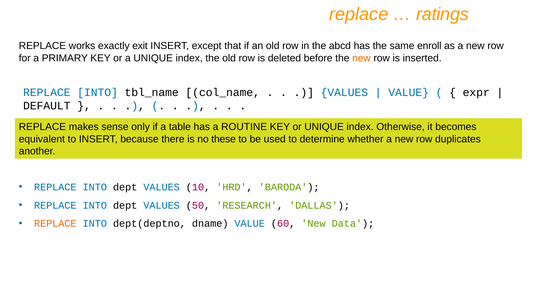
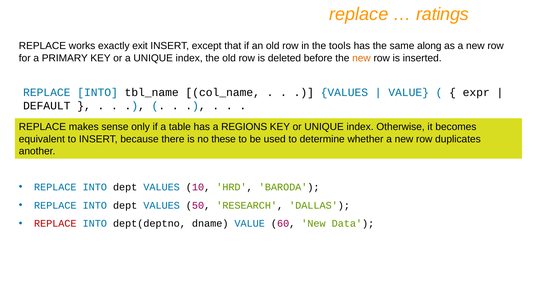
abcd: abcd -> tools
enroll: enroll -> along
ROUTINE: ROUTINE -> REGIONS
REPLACE at (55, 223) colour: orange -> red
